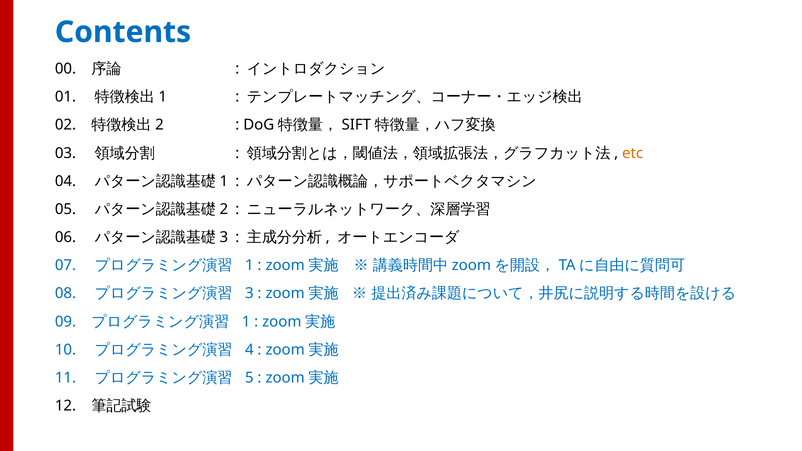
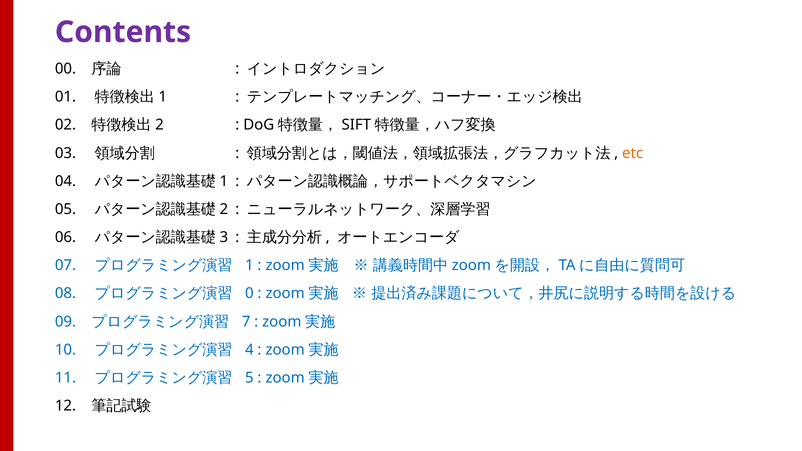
Contents colour: blue -> purple
3: 3 -> 0
1 at (246, 322): 1 -> 7
